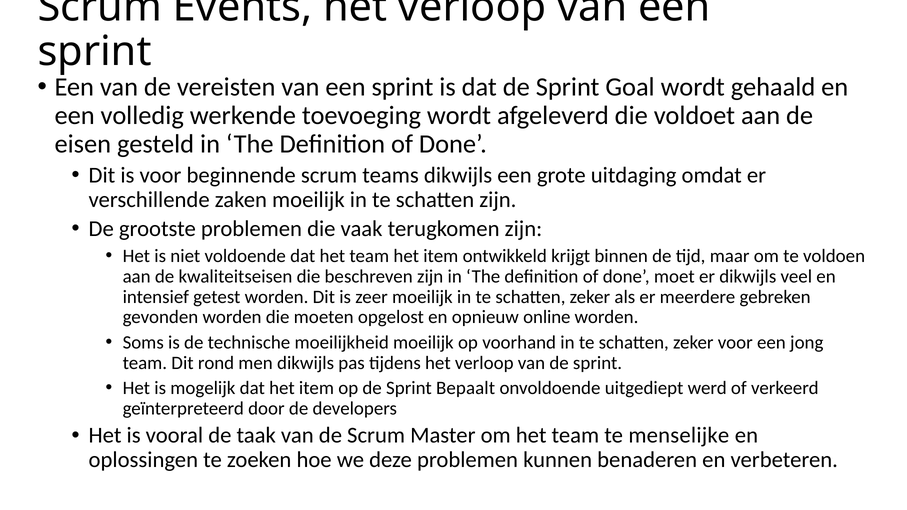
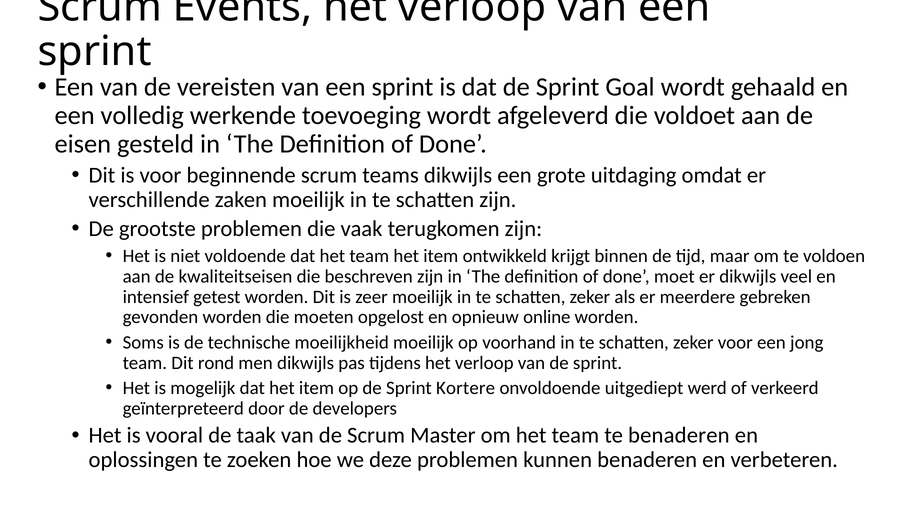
Bepaalt: Bepaalt -> Kortere
te menselijke: menselijke -> benaderen
